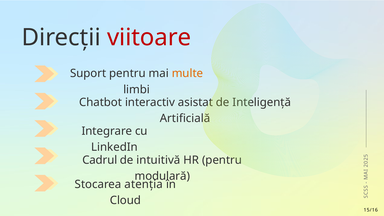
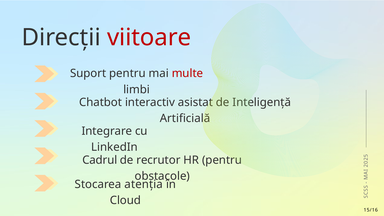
multe colour: orange -> red
intuitivă: intuitivă -> recrutor
modulară: modulară -> obstacole
